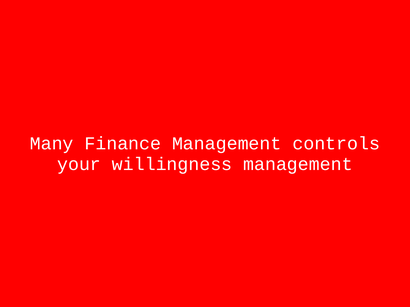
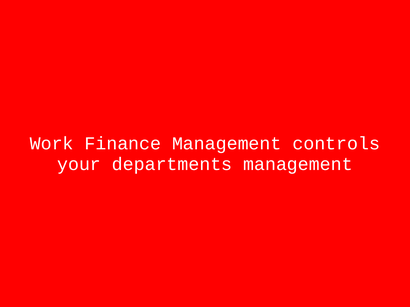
Many: Many -> Work
willingness: willingness -> departments
